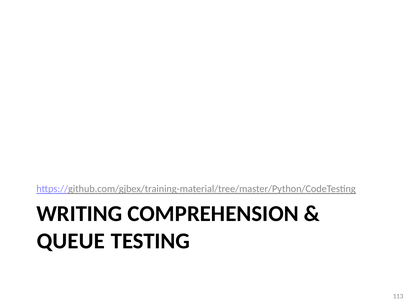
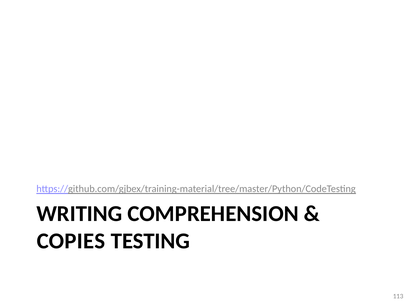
QUEUE: QUEUE -> COPIES
